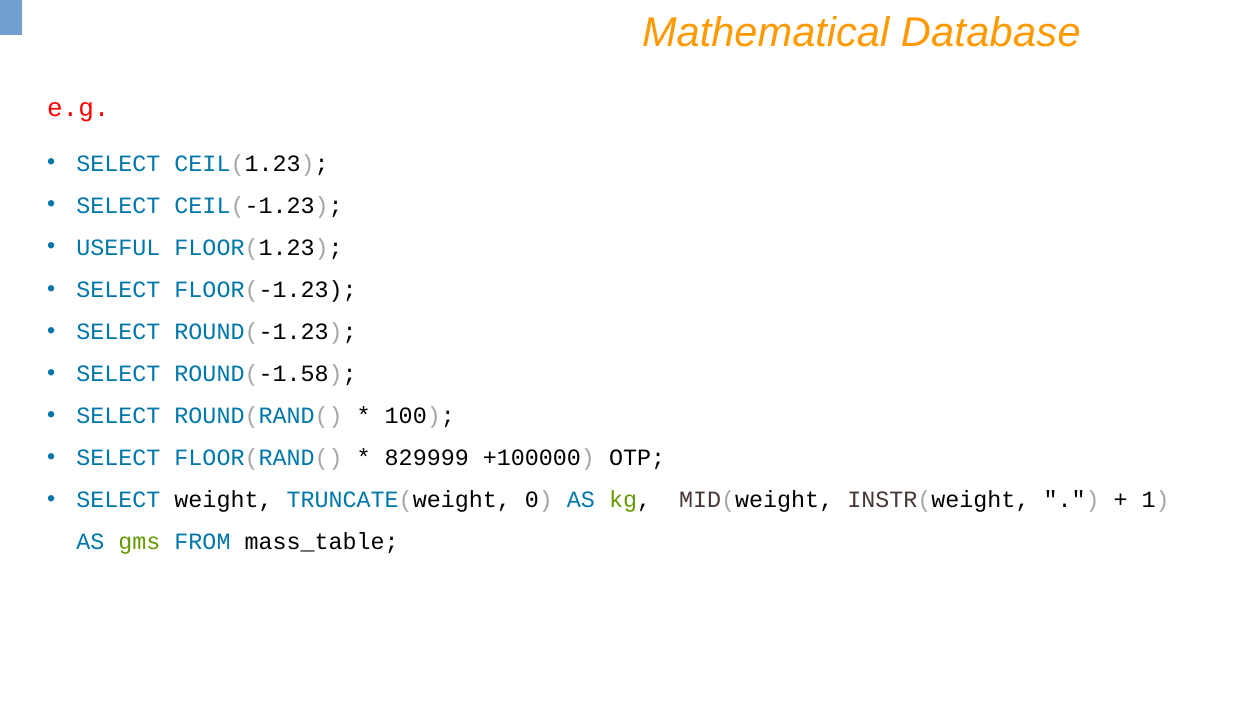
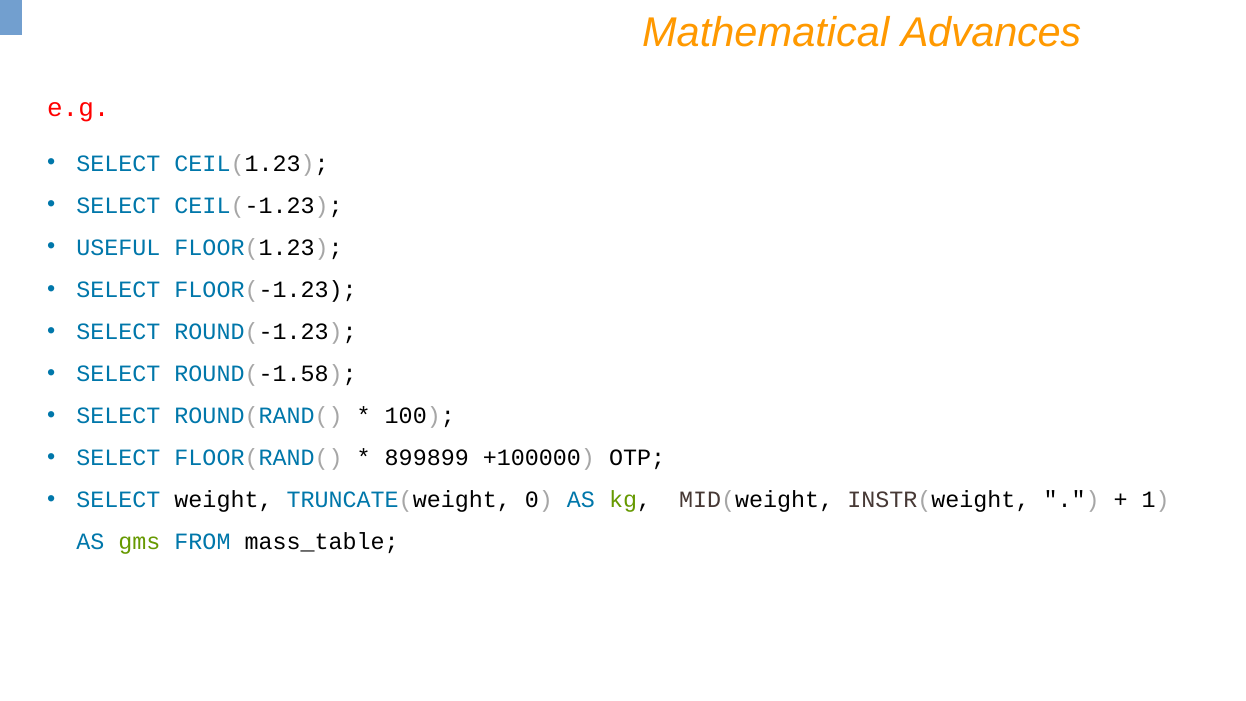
Database: Database -> Advances
829999: 829999 -> 899899
